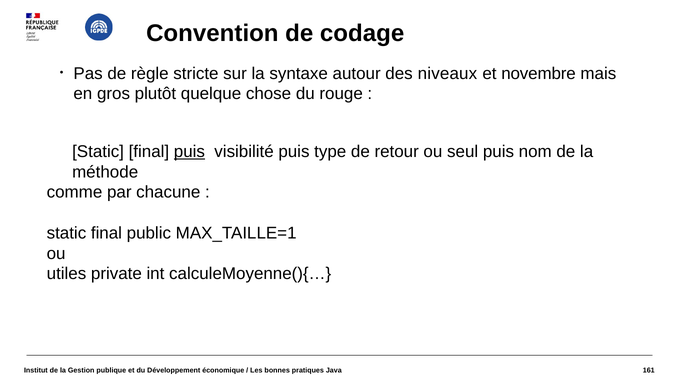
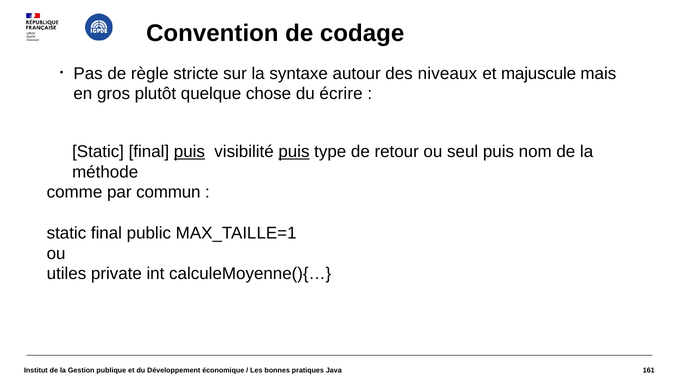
novembre: novembre -> majuscule
rouge: rouge -> écrire
puis at (294, 152) underline: none -> present
chacune: chacune -> commun
